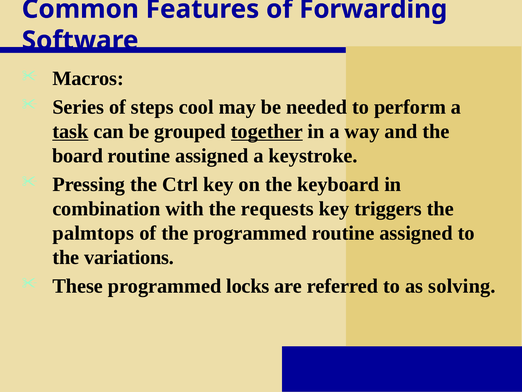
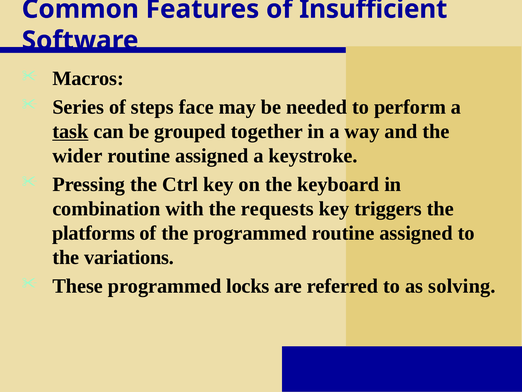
Forwarding: Forwarding -> Insufficient
cool: cool -> face
together underline: present -> none
board: board -> wider
palmtops: palmtops -> platforms
